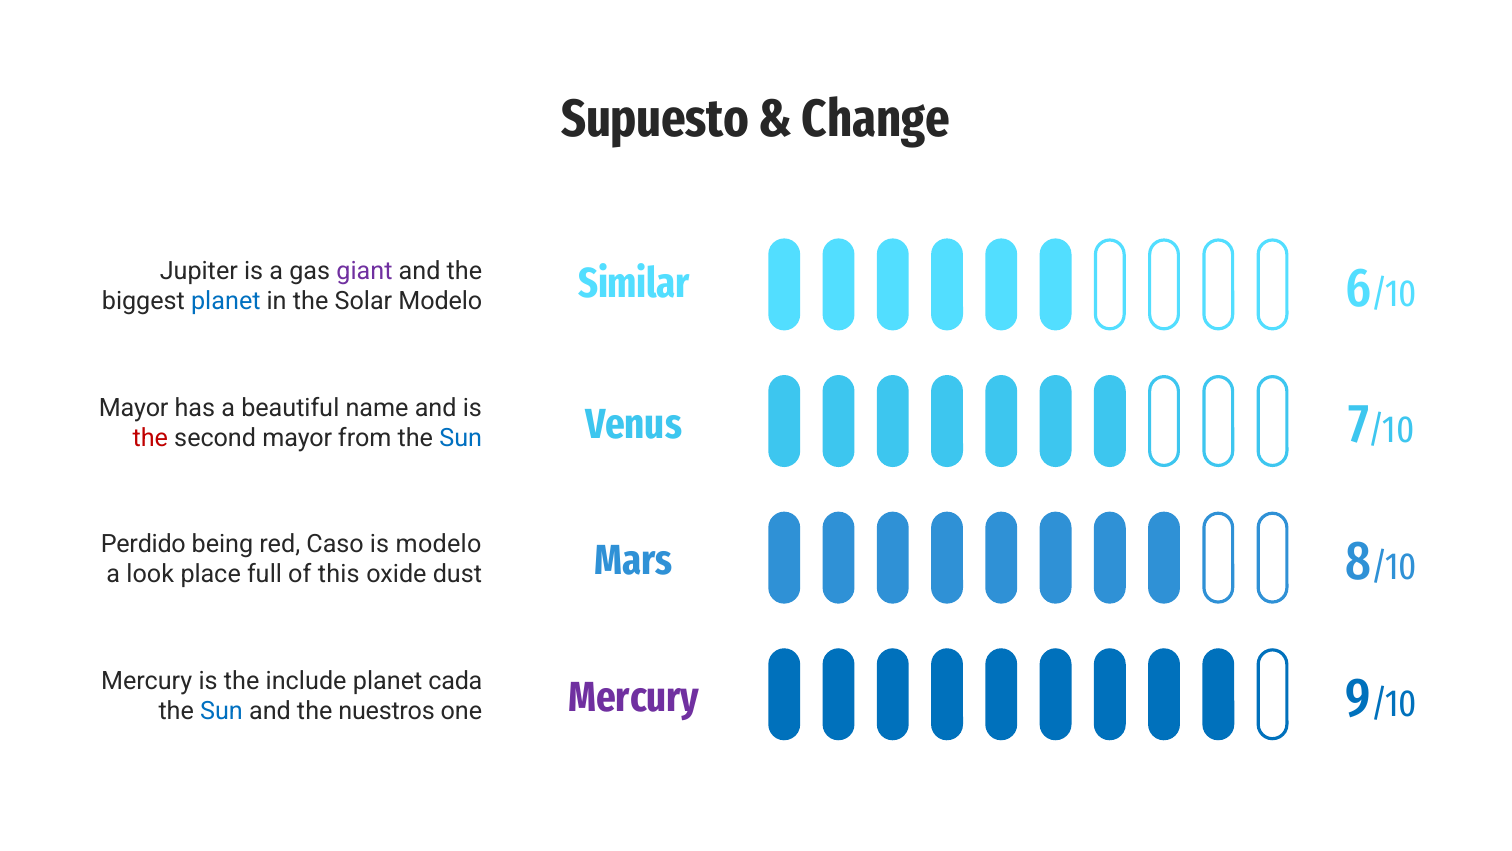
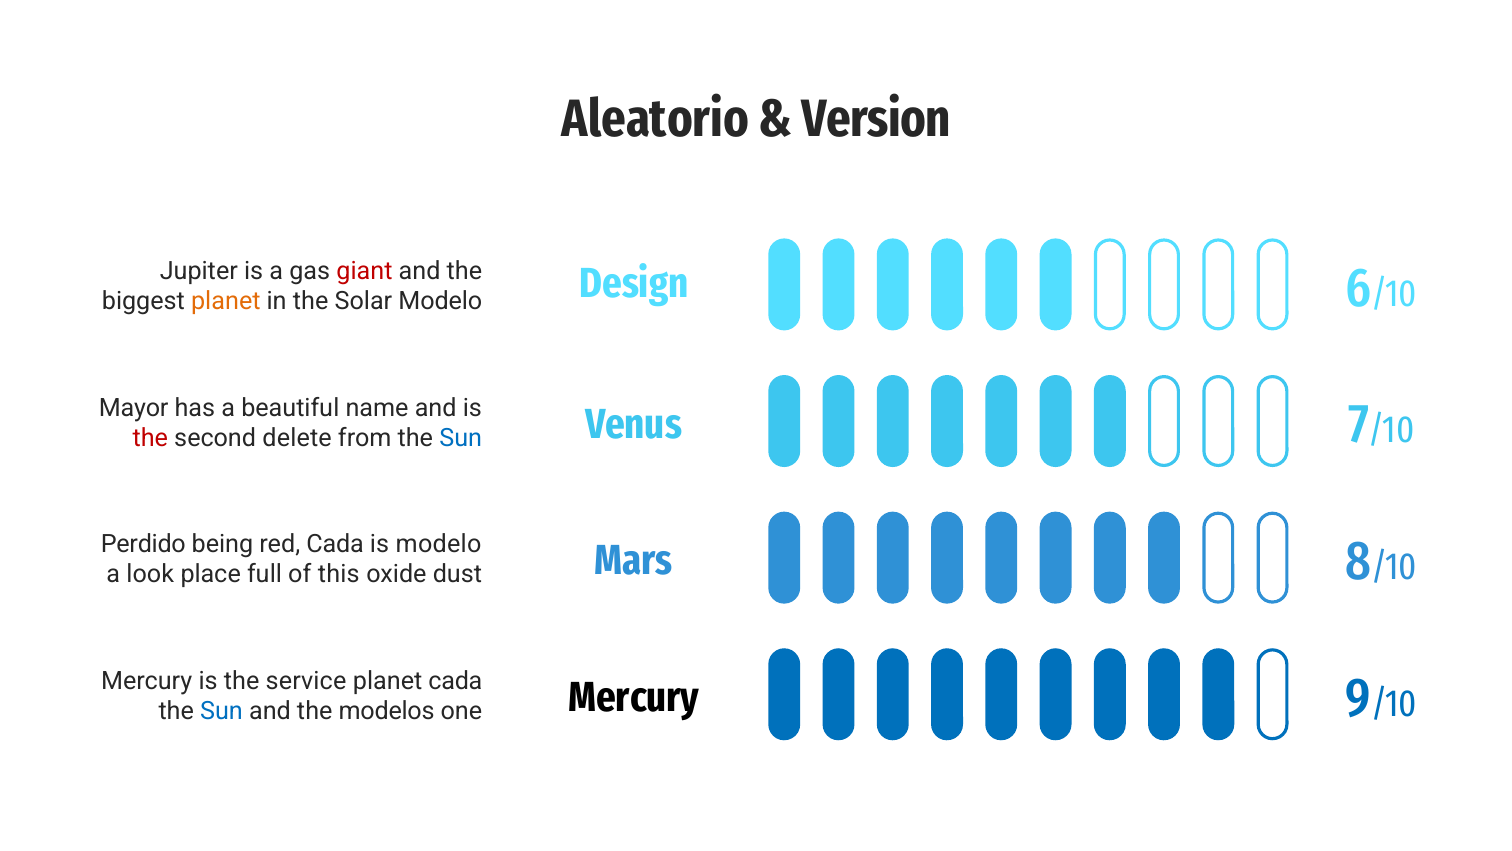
Supuesto: Supuesto -> Aleatorio
Change: Change -> Version
giant colour: purple -> red
Similar: Similar -> Design
planet at (226, 301) colour: blue -> orange
second mayor: mayor -> delete
red Caso: Caso -> Cada
include: include -> service
Mercury at (634, 697) colour: purple -> black
nuestros: nuestros -> modelos
